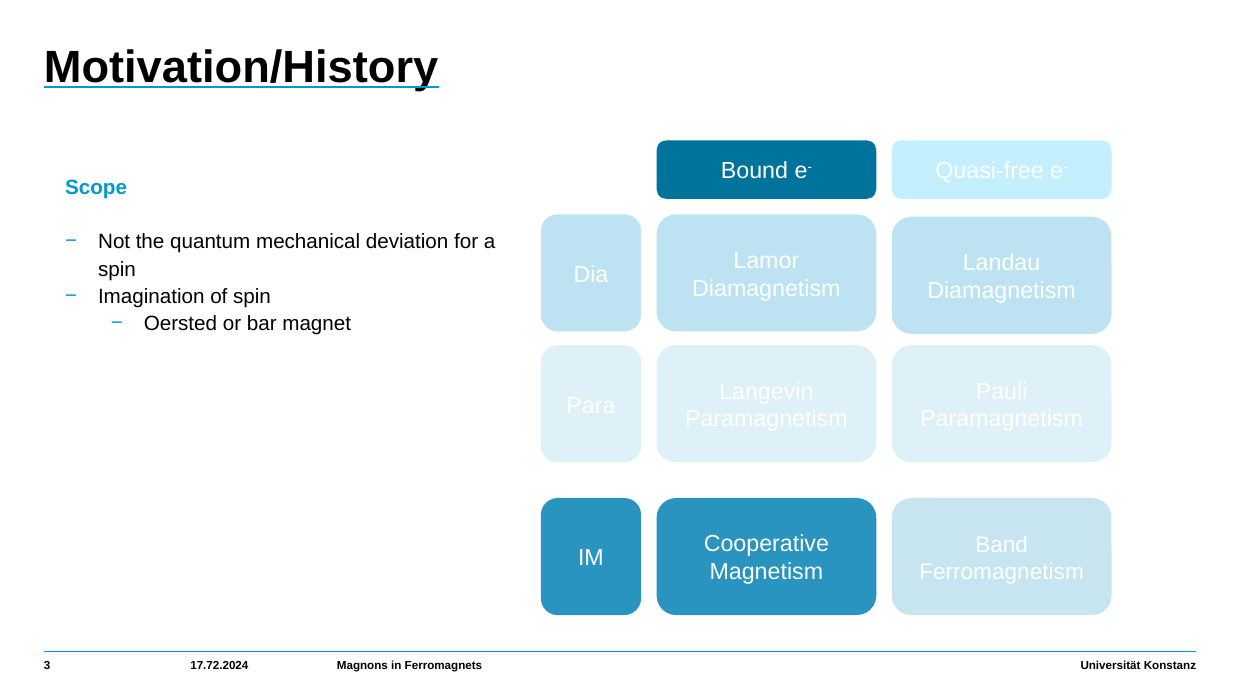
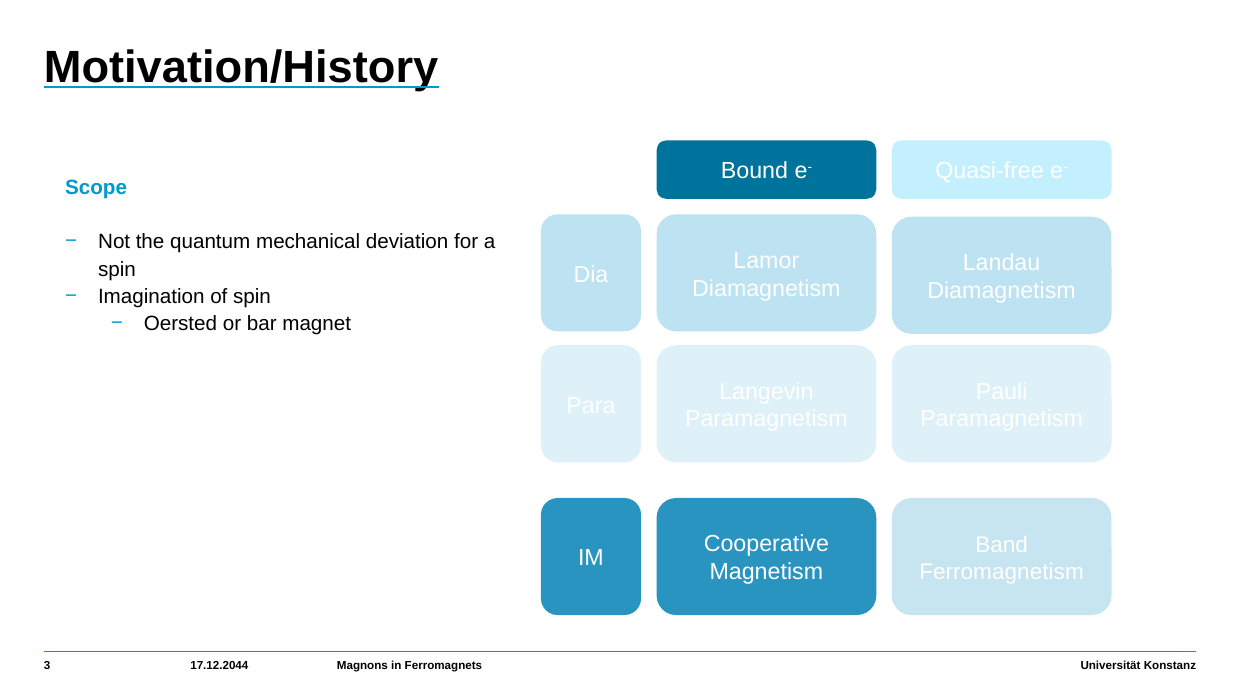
17.72.2024: 17.72.2024 -> 17.12.2044
